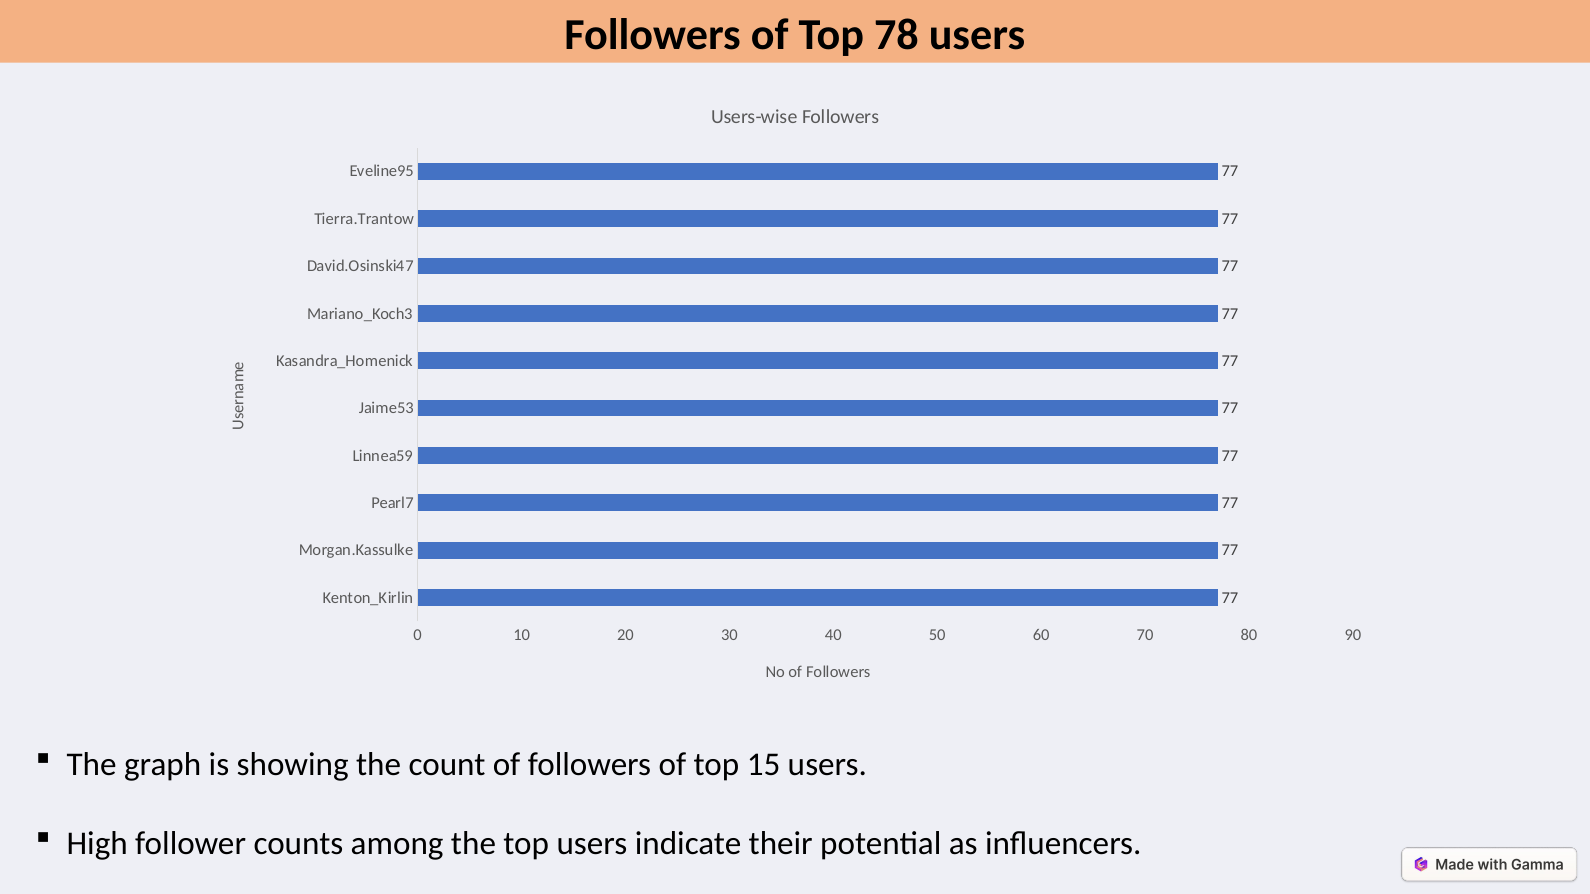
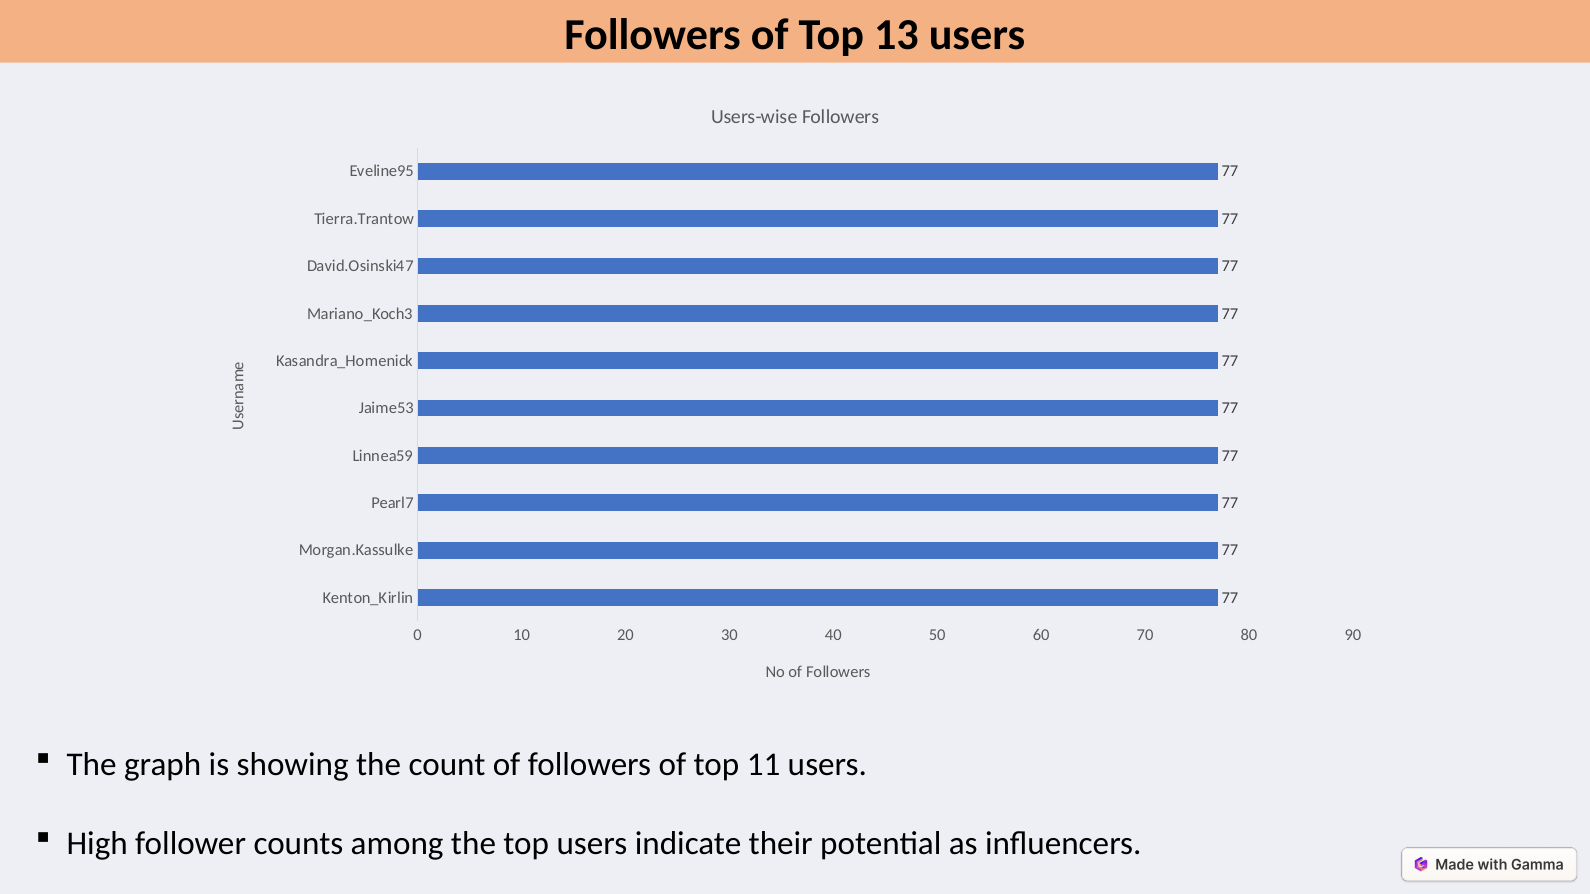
78: 78 -> 13
15: 15 -> 11
